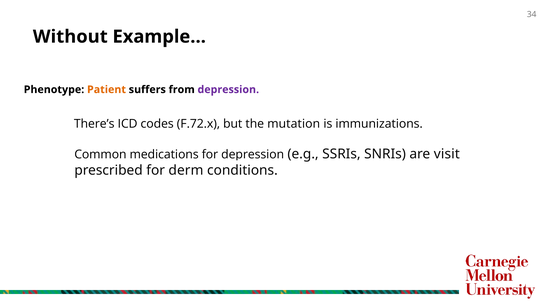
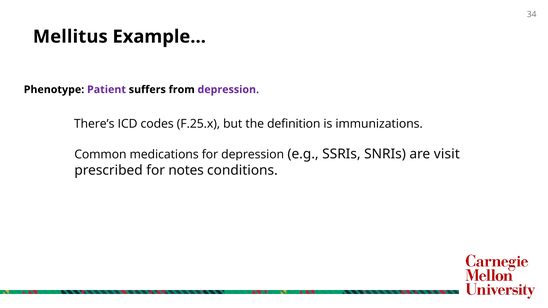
Without: Without -> Mellitus
Patient colour: orange -> purple
F.72.x: F.72.x -> F.25.x
mutation: mutation -> definition
derm: derm -> notes
